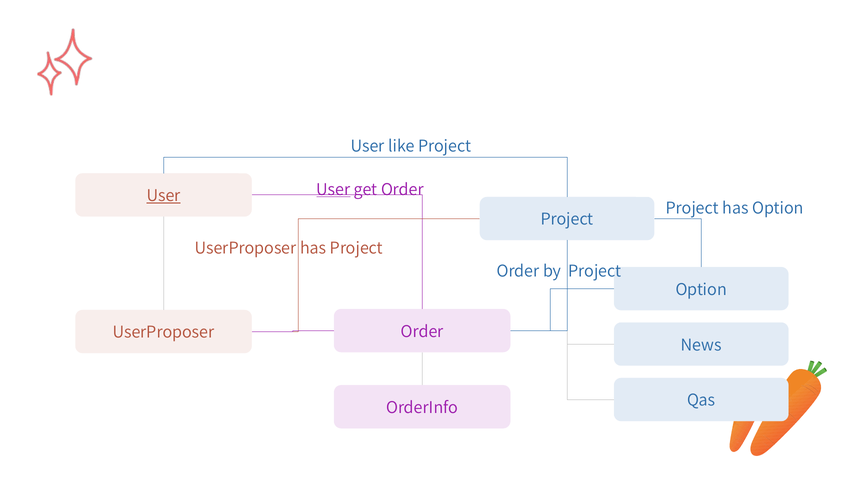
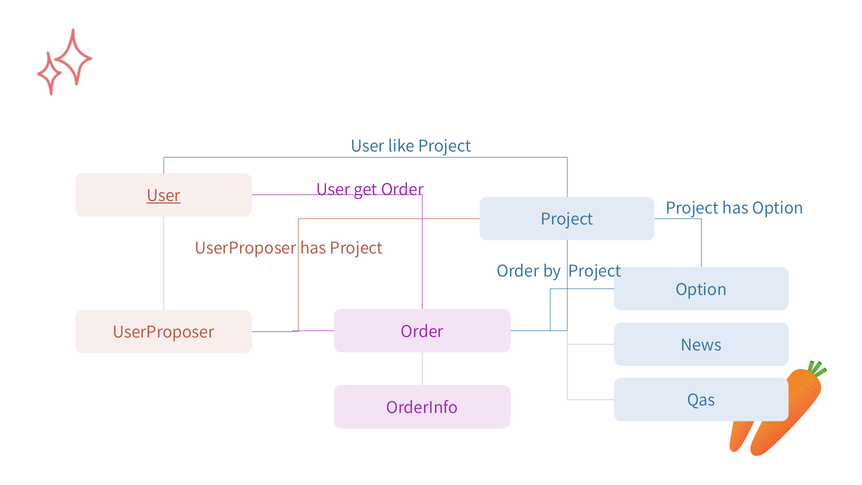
User at (333, 190) underline: present -> none
